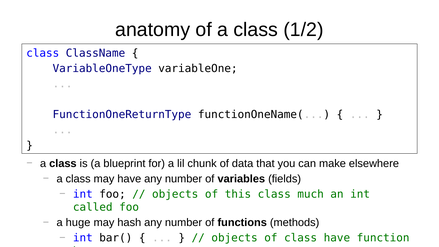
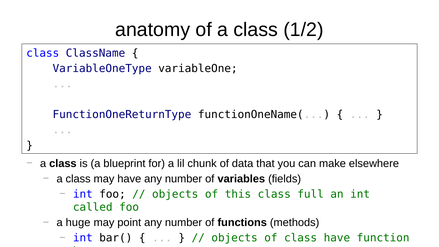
much: much -> full
hash: hash -> point
